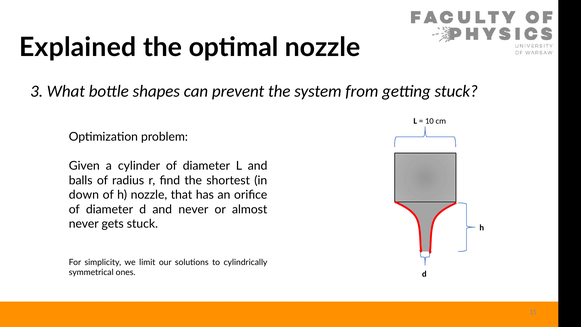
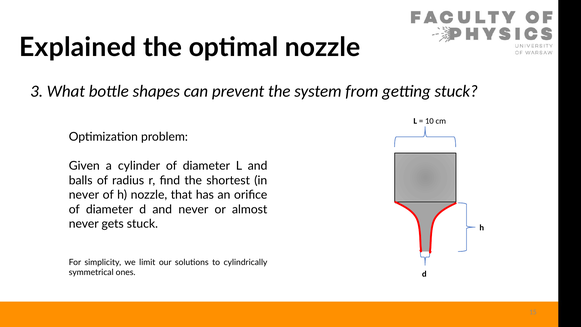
down at (84, 195): down -> never
